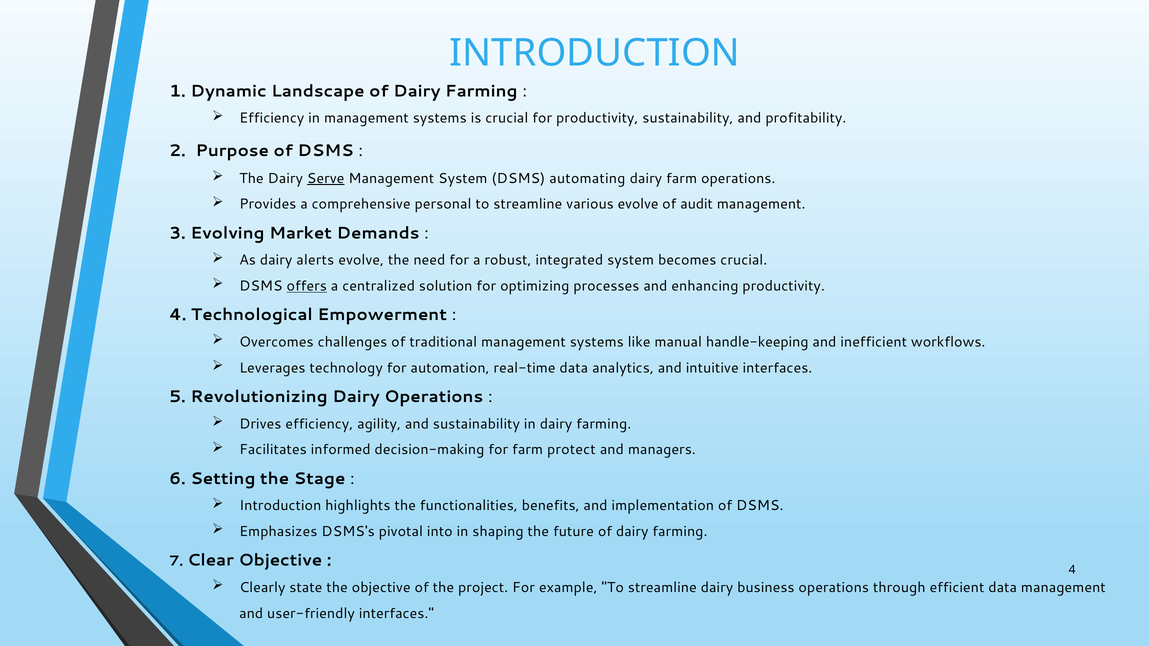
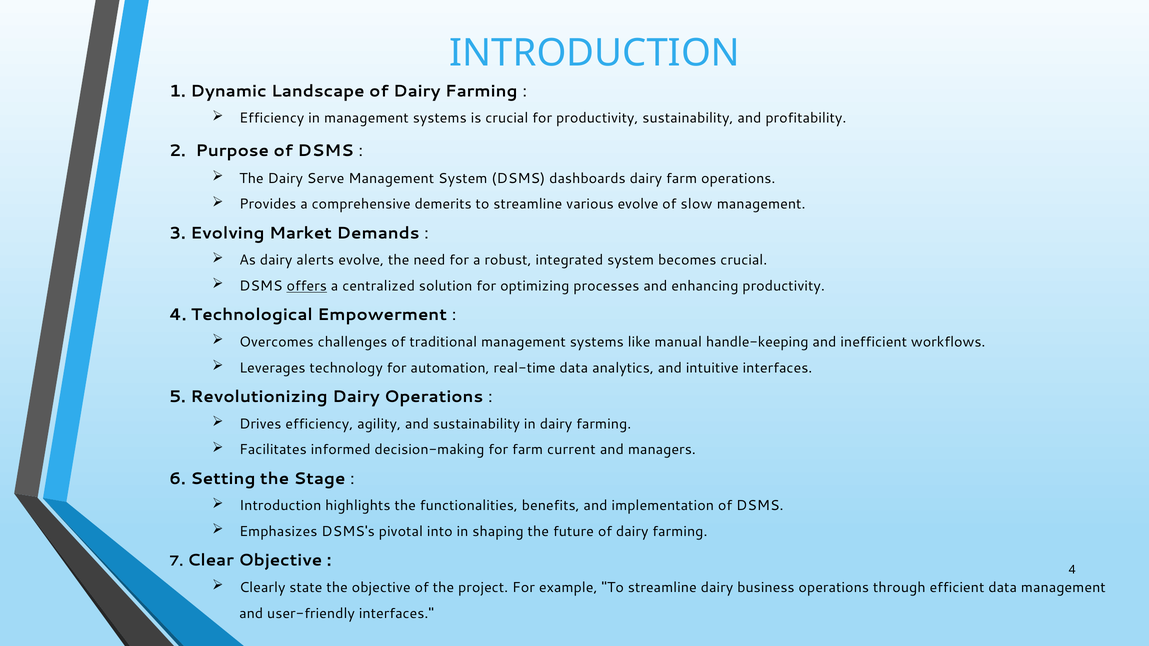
Serve underline: present -> none
automating: automating -> dashboards
personal: personal -> demerits
audit: audit -> slow
protect: protect -> current
